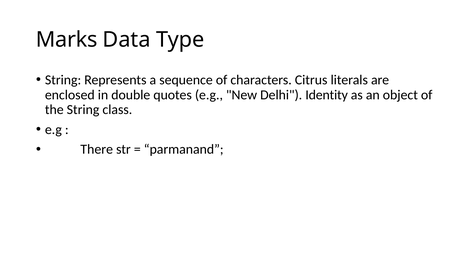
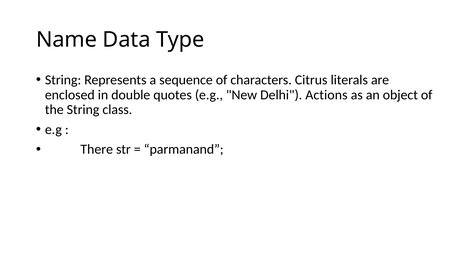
Marks: Marks -> Name
Identity: Identity -> Actions
